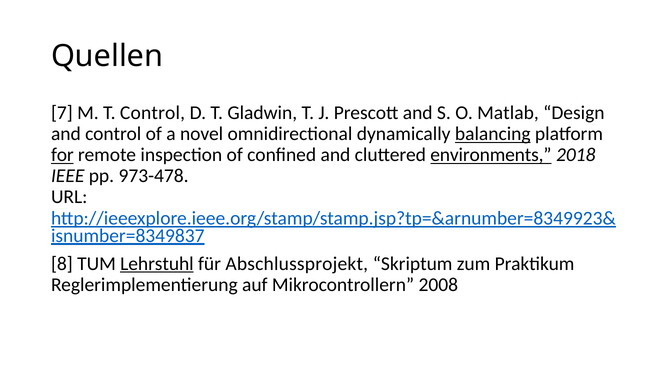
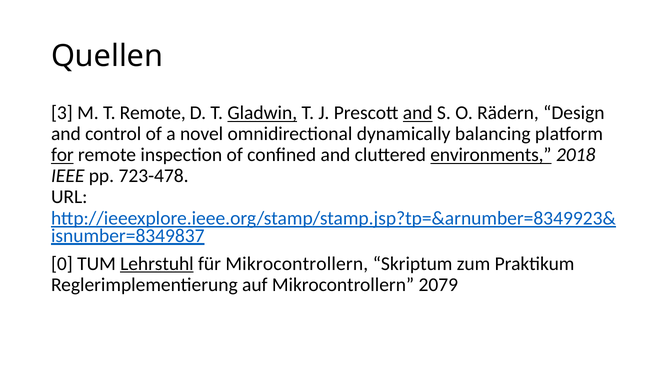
7: 7 -> 3
T Control: Control -> Remote
Gladwin underline: none -> present
and at (418, 113) underline: none -> present
Matlab: Matlab -> Rädern
balancing underline: present -> none
973-478: 973-478 -> 723-478
8: 8 -> 0
für Abschlussprojekt: Abschlussprojekt -> Mikrocontrollern
2008: 2008 -> 2079
